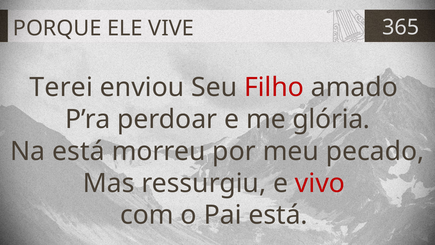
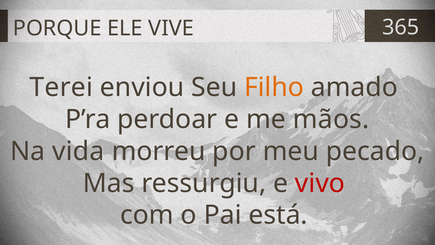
Filho colour: red -> orange
glória: glória -> mãos
Na está: está -> vida
